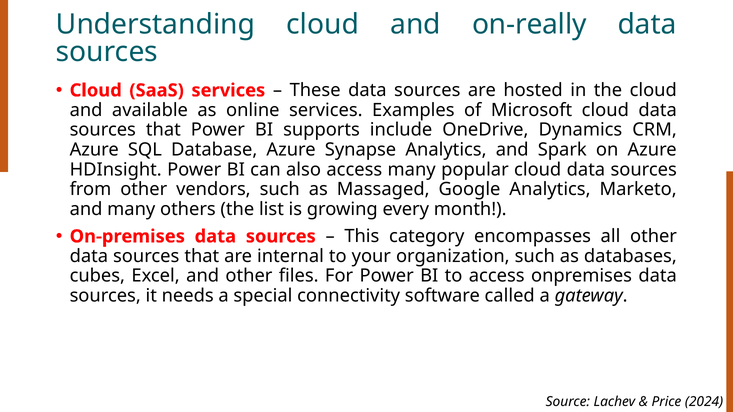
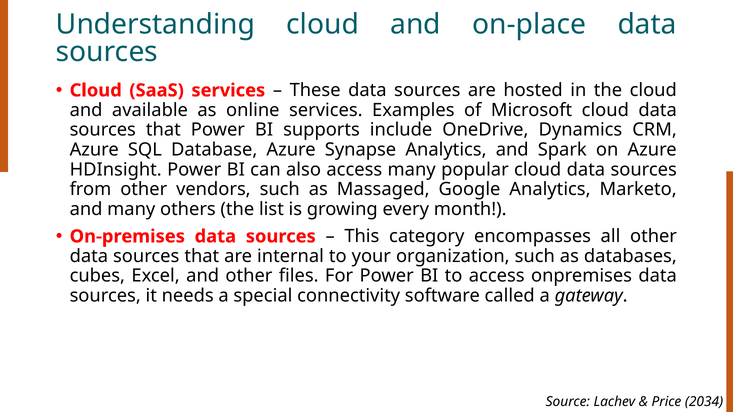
on-really: on-really -> on-place
2024: 2024 -> 2034
